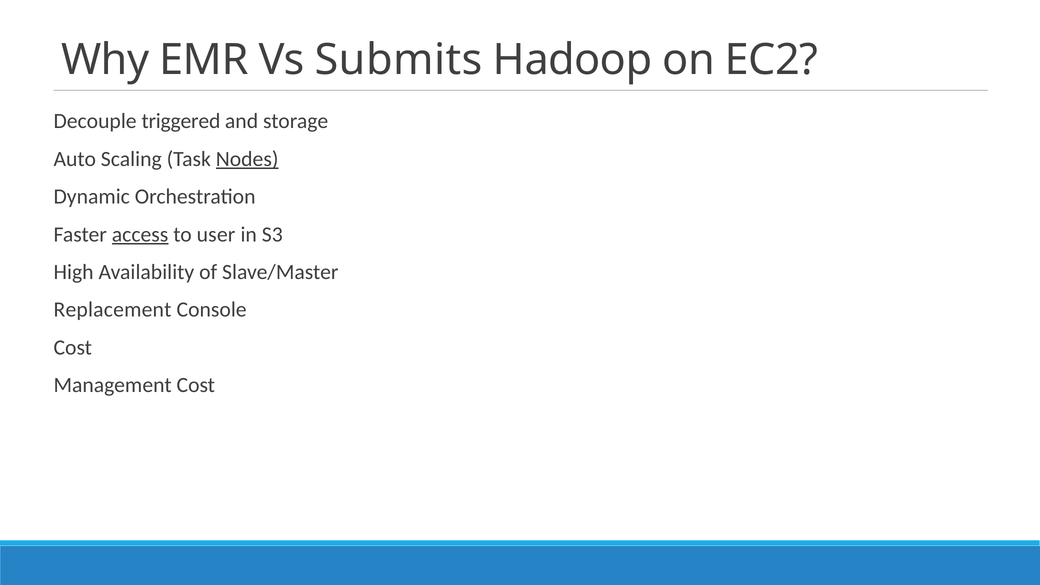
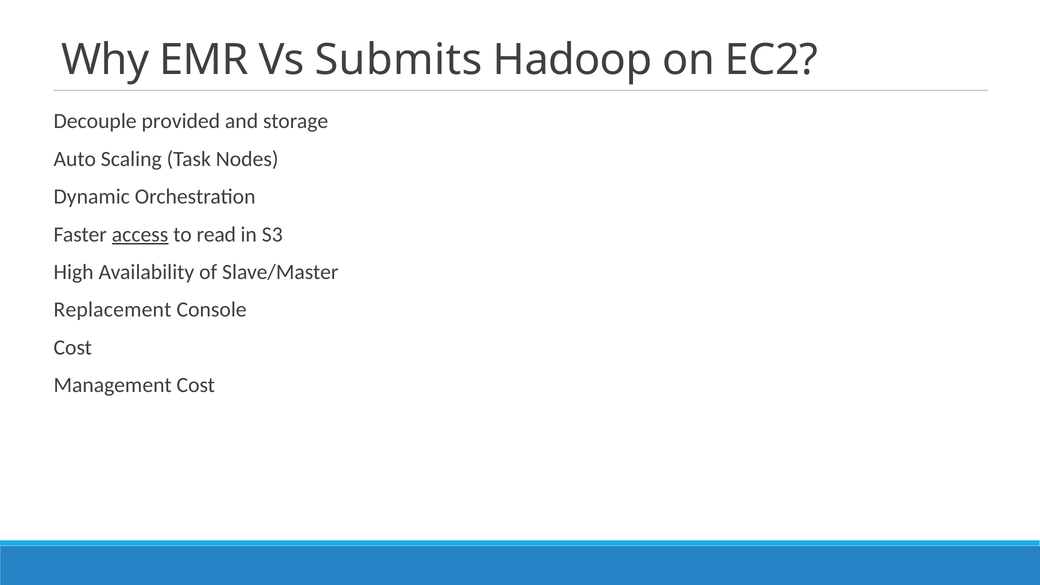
triggered: triggered -> provided
Nodes underline: present -> none
user: user -> read
